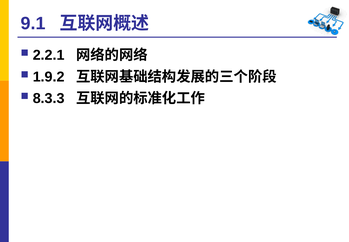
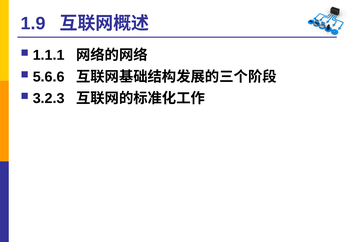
9.1: 9.1 -> 1.9
2.2.1: 2.2.1 -> 1.1.1
1.9.2: 1.9.2 -> 5.6.6
8.3.3: 8.3.3 -> 3.2.3
